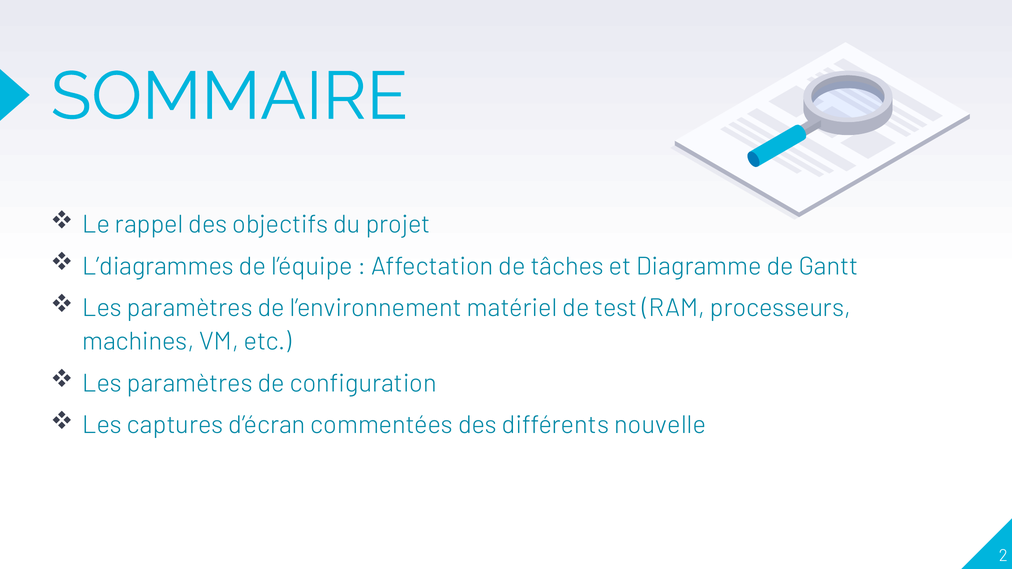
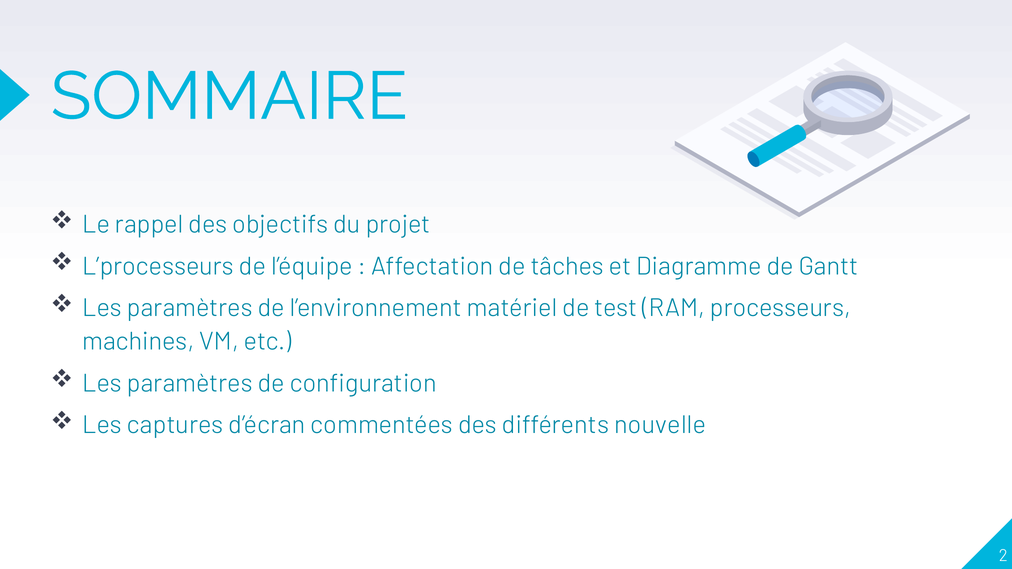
L’diagrammes: L’diagrammes -> L’processeurs
